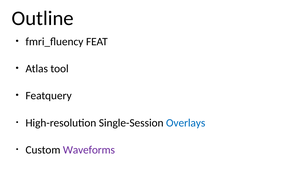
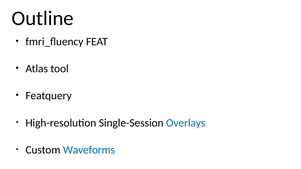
Waveforms colour: purple -> blue
